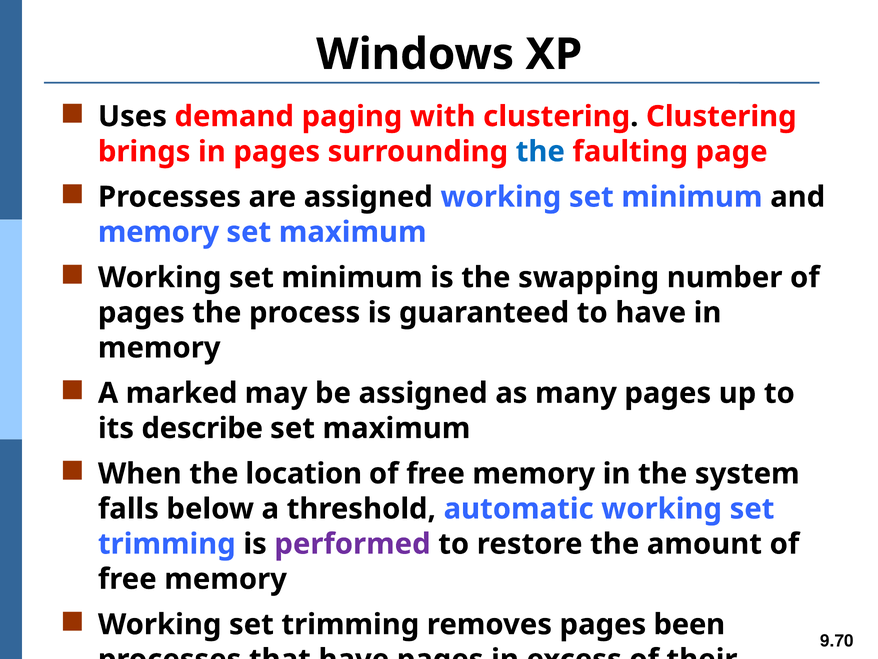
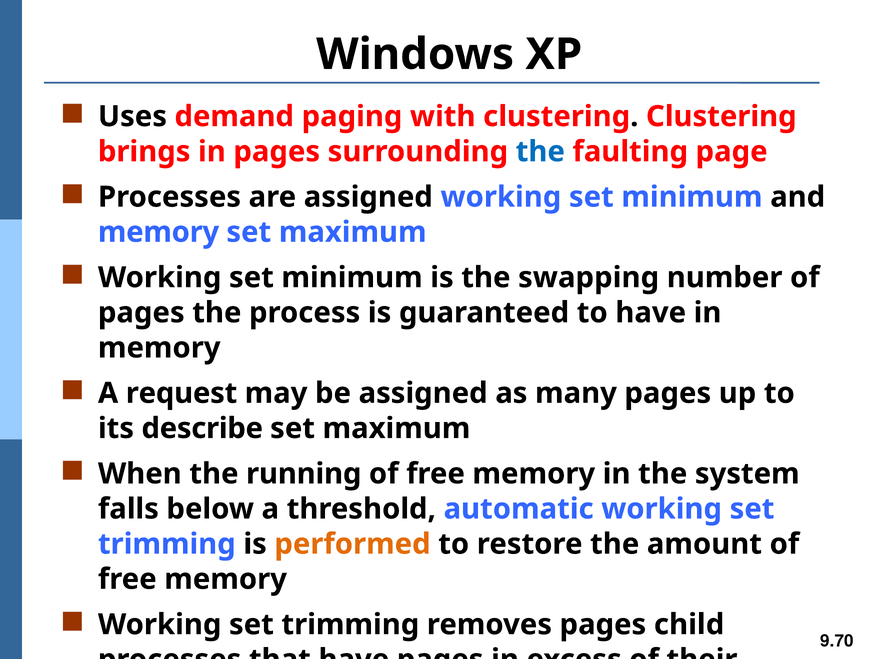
marked: marked -> request
location: location -> running
performed colour: purple -> orange
been: been -> child
